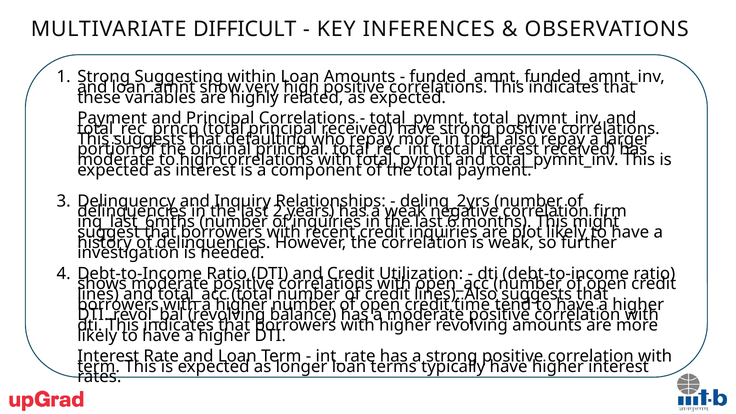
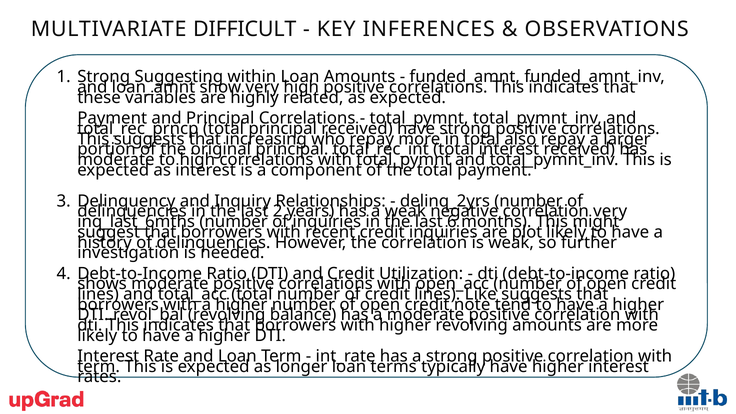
defaulting: defaulting -> increasing
firm at (610, 211): firm -> very
Also at (481, 294): Also -> Like
time: time -> note
